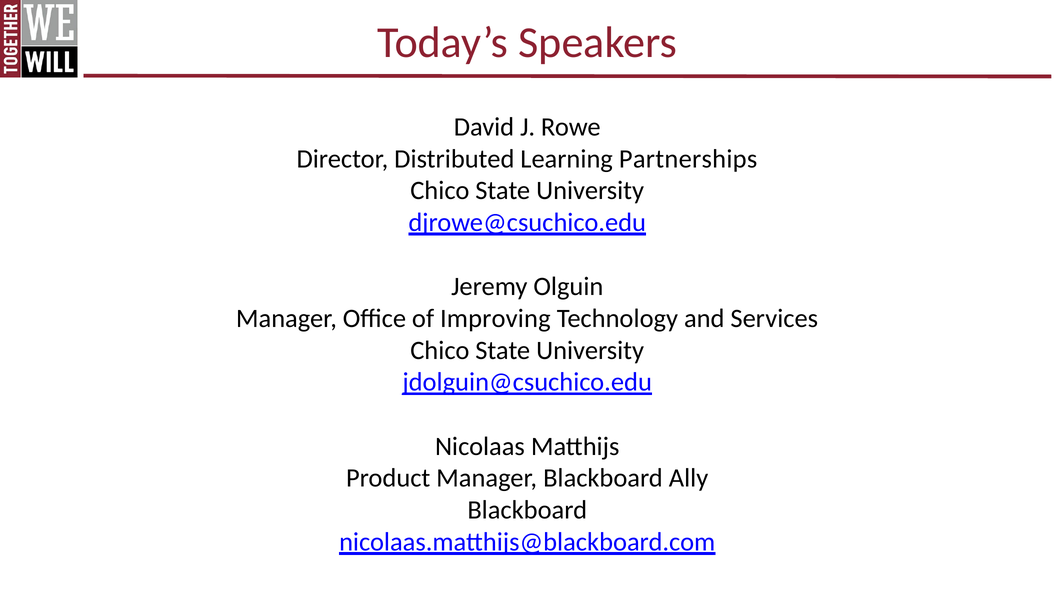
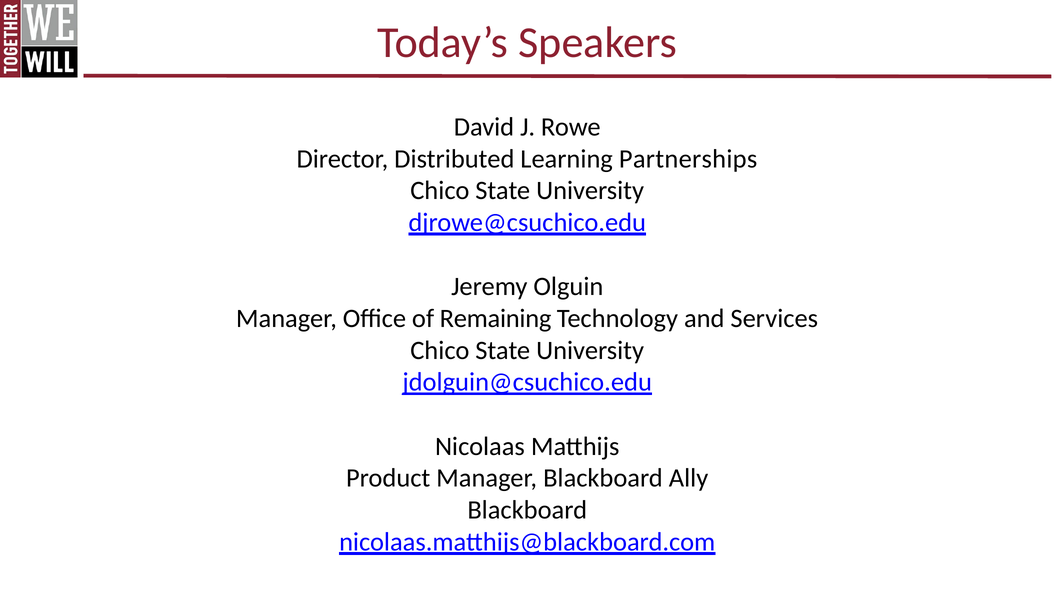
Improving: Improving -> Remaining
